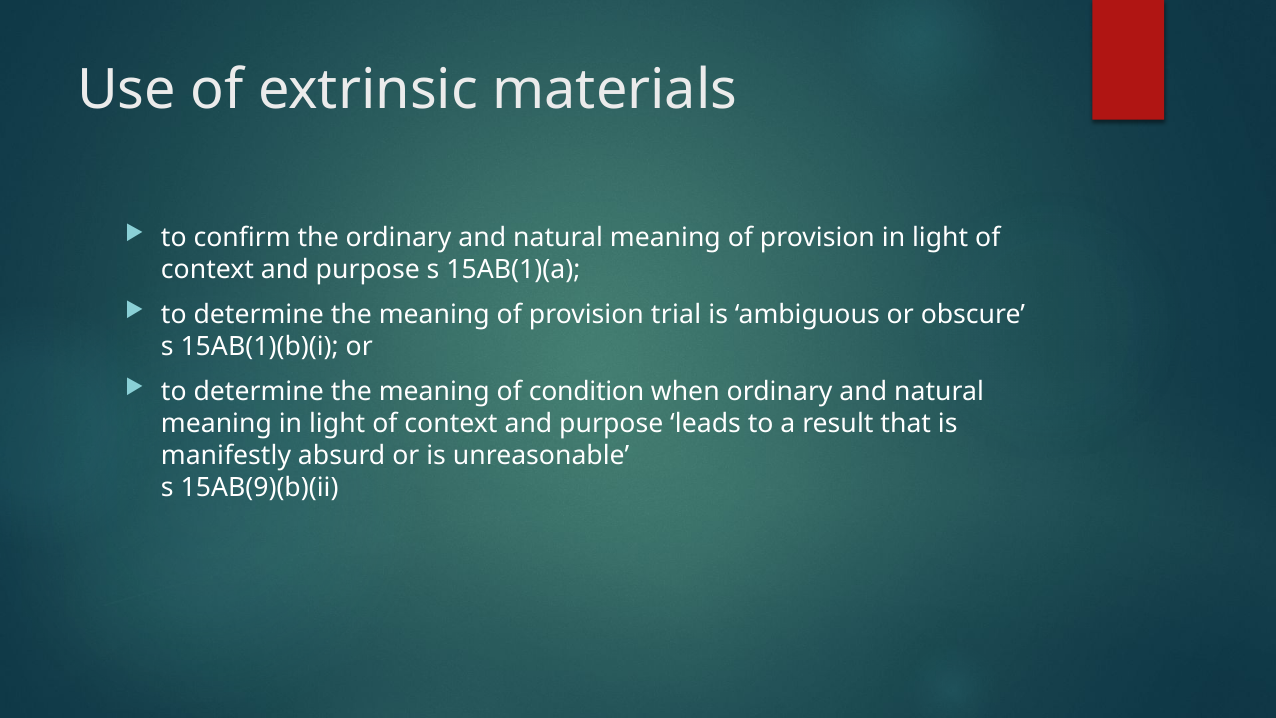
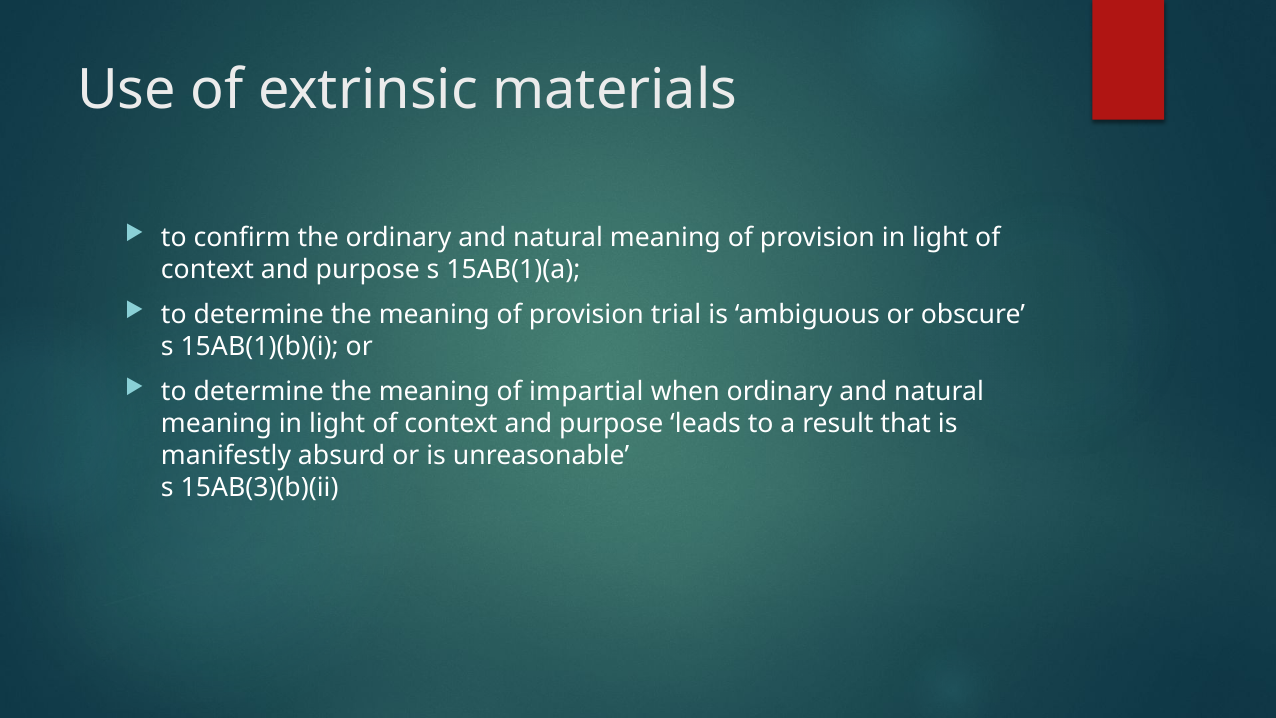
condition: condition -> impartial
15AB(9)(b)(ii: 15AB(9)(b)(ii -> 15AB(3)(b)(ii
